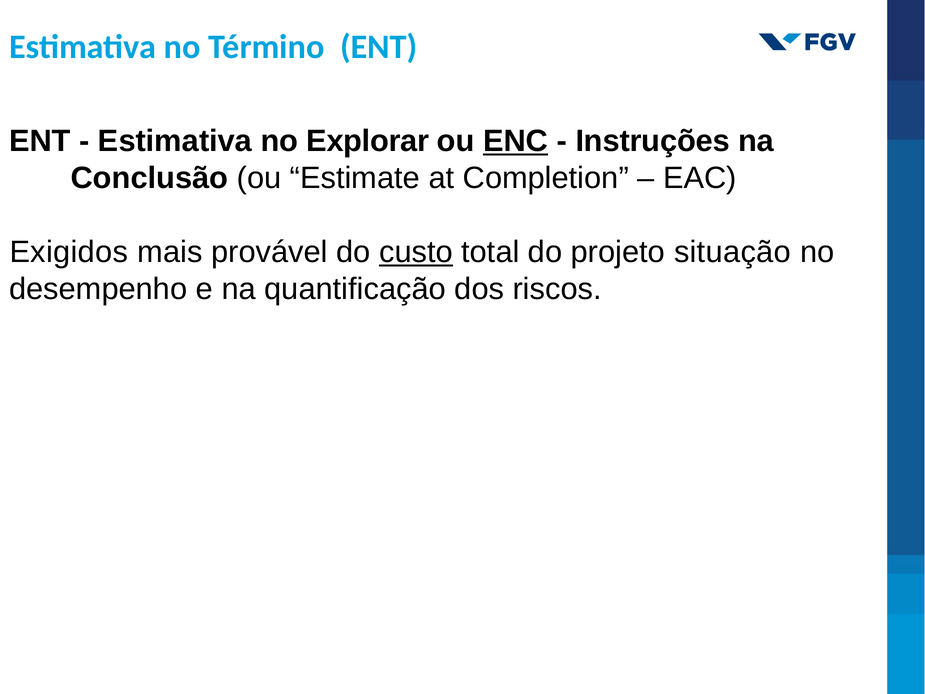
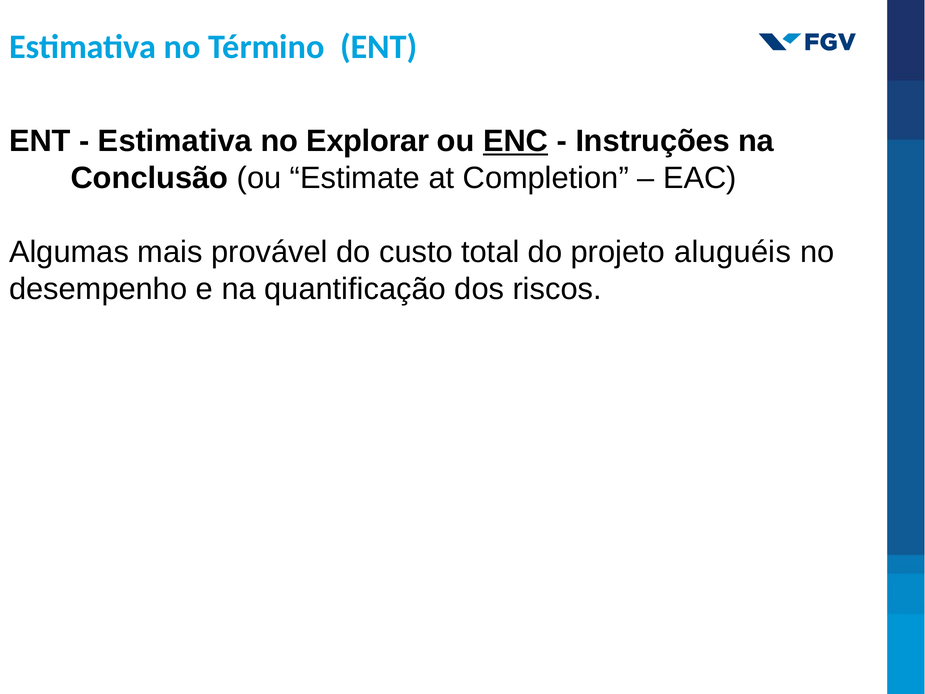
Exigidos: Exigidos -> Algumas
custo underline: present -> none
situação: situação -> aluguéis
